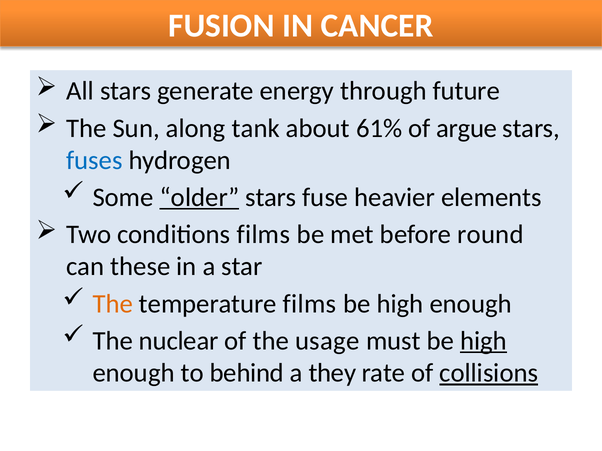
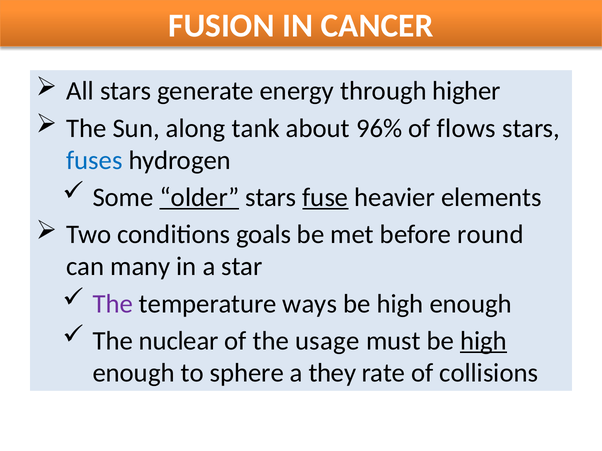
future: future -> higher
61%: 61% -> 96%
argue: argue -> flows
fuse underline: none -> present
conditions films: films -> goals
these: these -> many
The at (113, 304) colour: orange -> purple
temperature films: films -> ways
behind: behind -> sphere
collisions underline: present -> none
